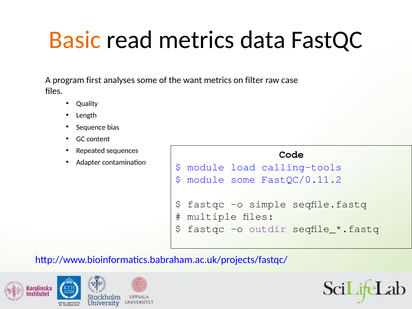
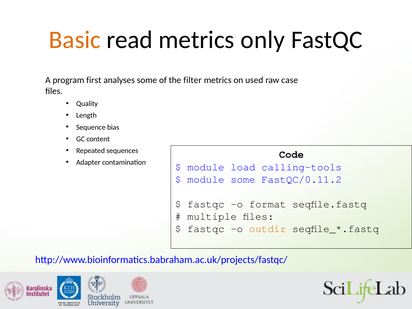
data: data -> only
want: want -> filter
filter: filter -> used
simple: simple -> format
outdir colour: purple -> orange
